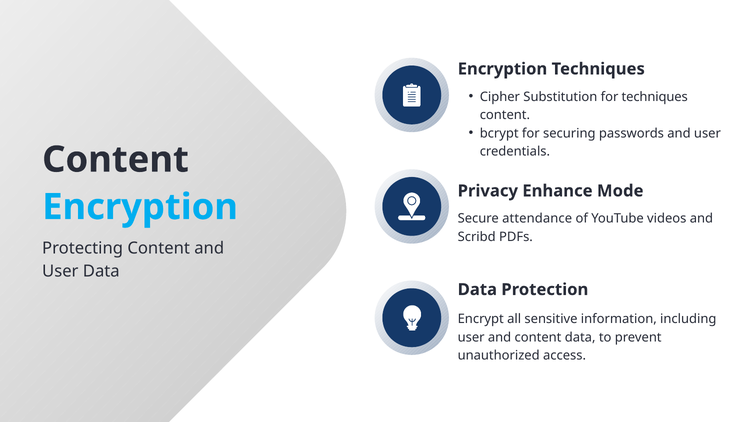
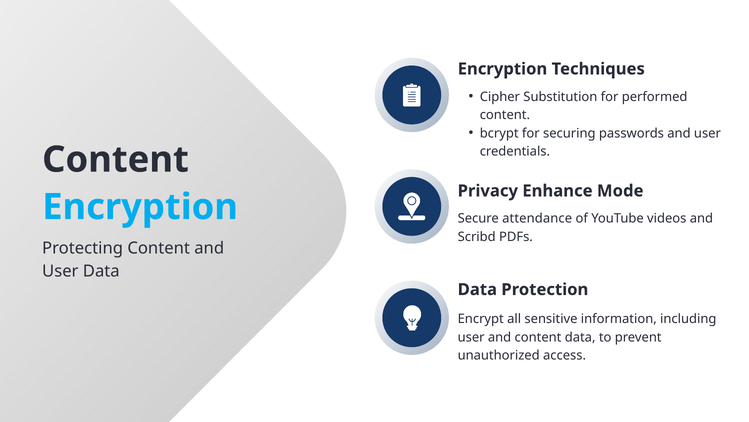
for techniques: techniques -> performed
